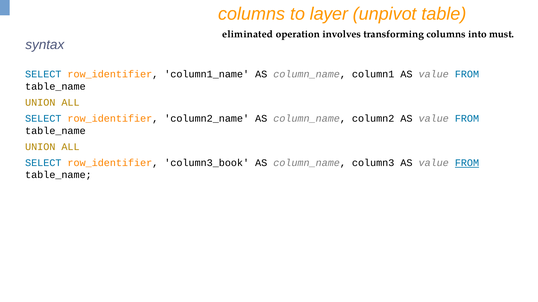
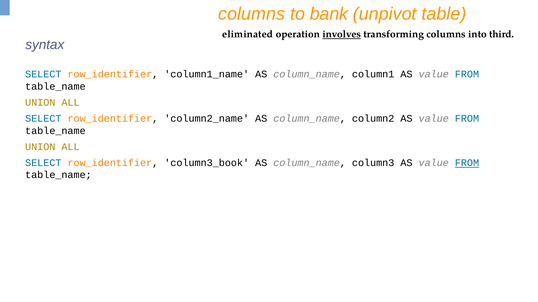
layer: layer -> bank
involves underline: none -> present
must: must -> third
